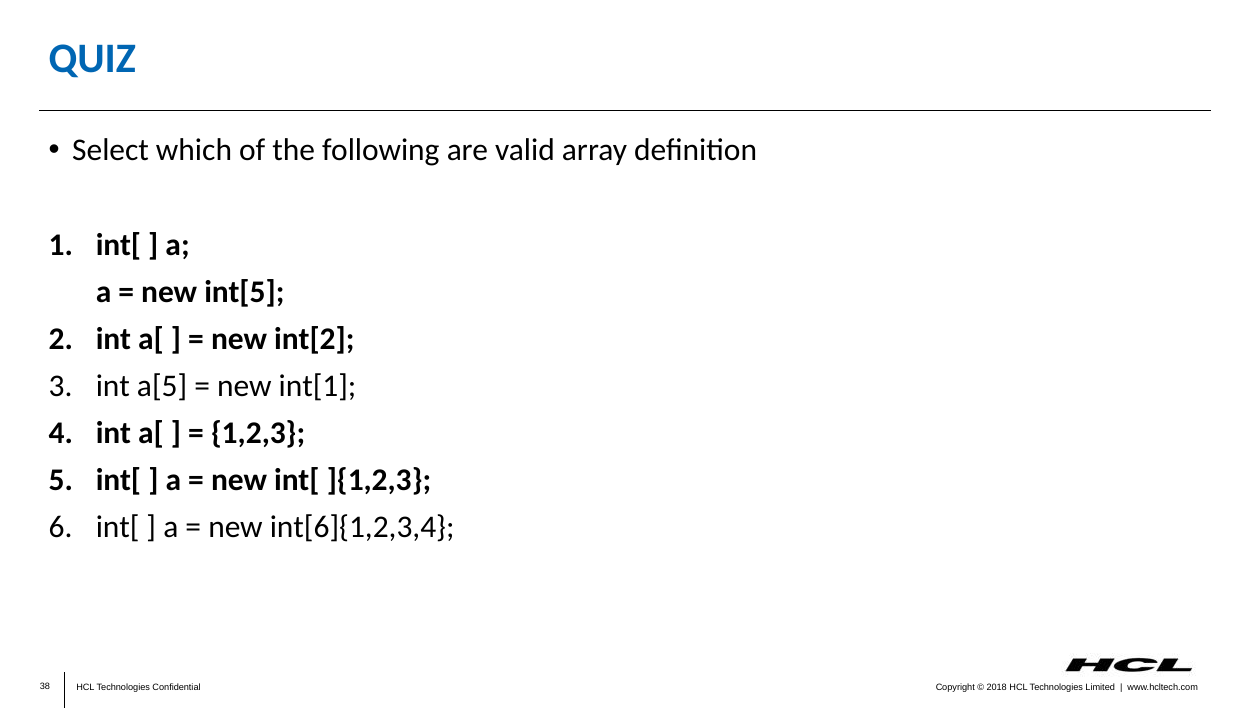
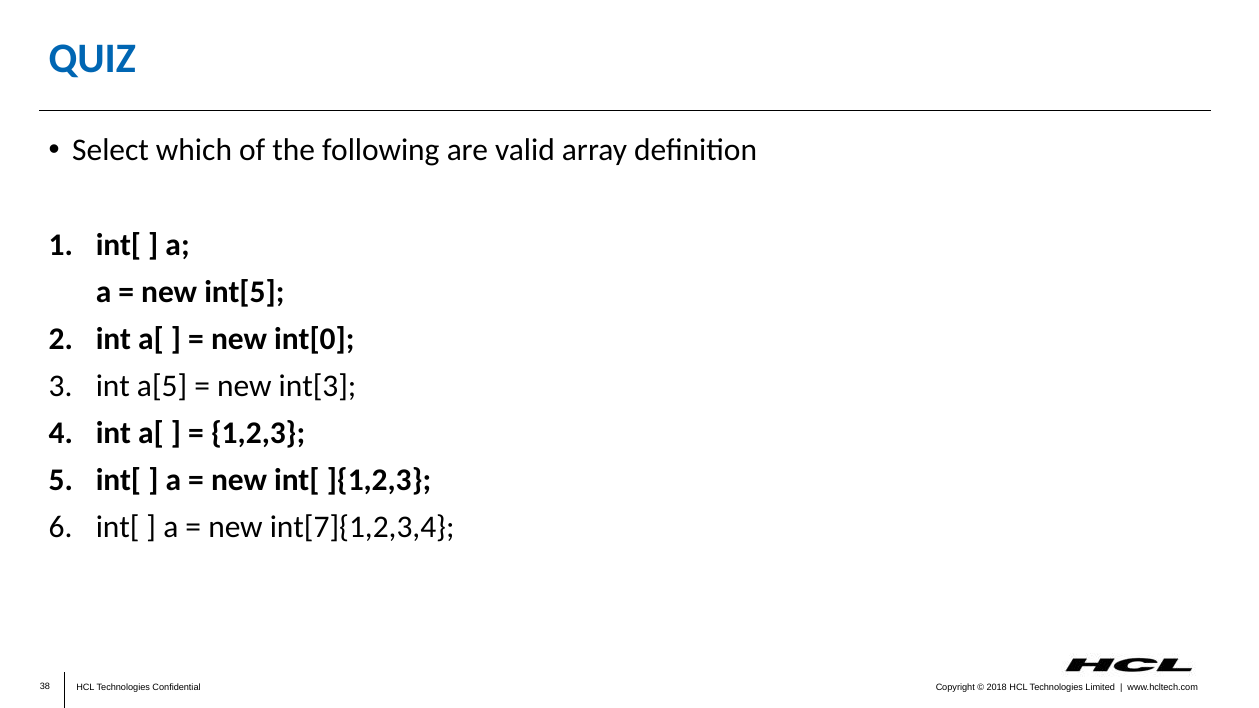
int[2: int[2 -> int[0
int[1: int[1 -> int[3
int[6]{1,2,3,4: int[6]{1,2,3,4 -> int[7]{1,2,3,4
